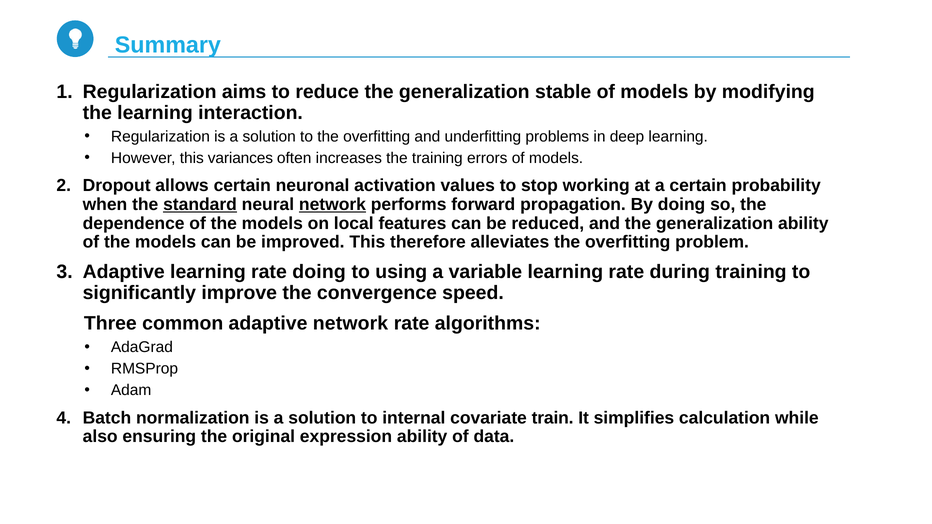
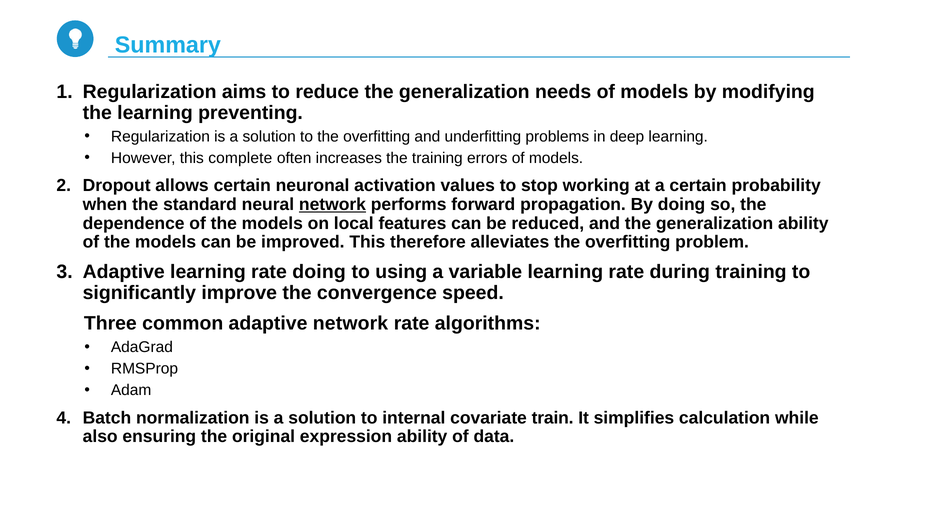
stable: stable -> needs
interaction: interaction -> preventing
variances: variances -> complete
standard underline: present -> none
